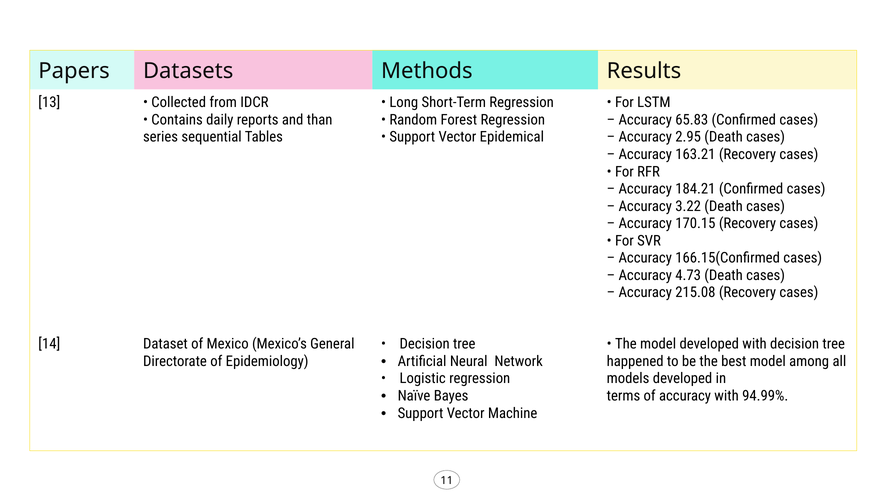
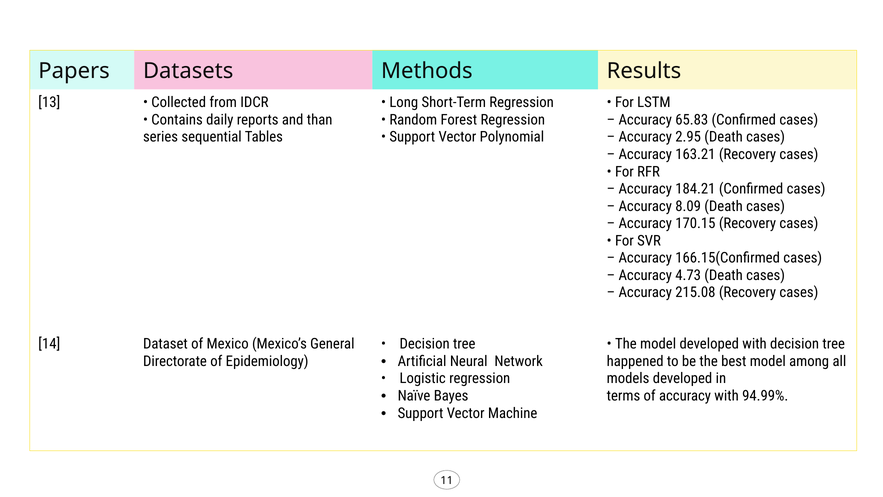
Epidemical: Epidemical -> Polynomial
3.22: 3.22 -> 8.09
